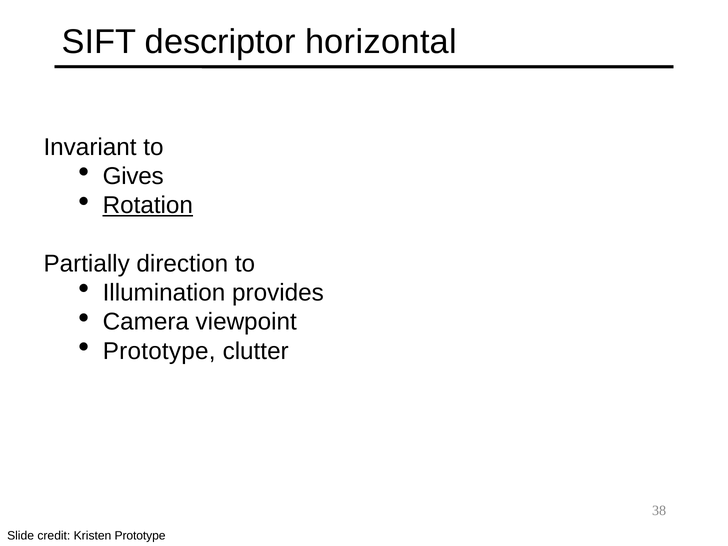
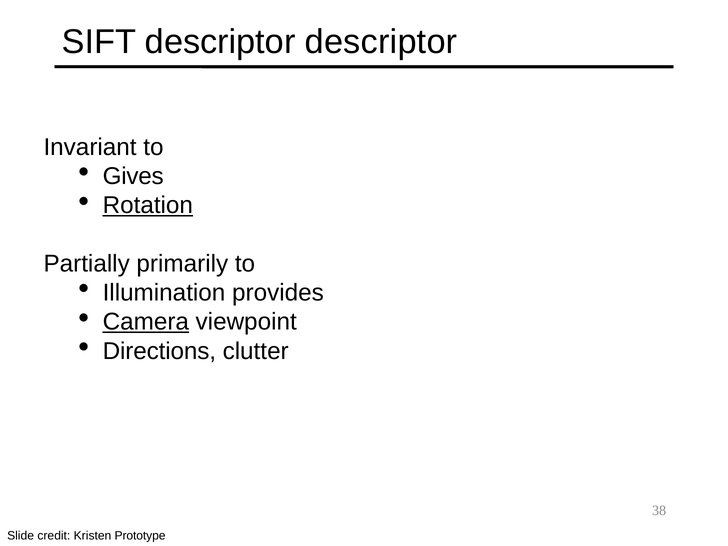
descriptor horizontal: horizontal -> descriptor
direction: direction -> primarily
Camera underline: none -> present
Prototype at (159, 351): Prototype -> Directions
